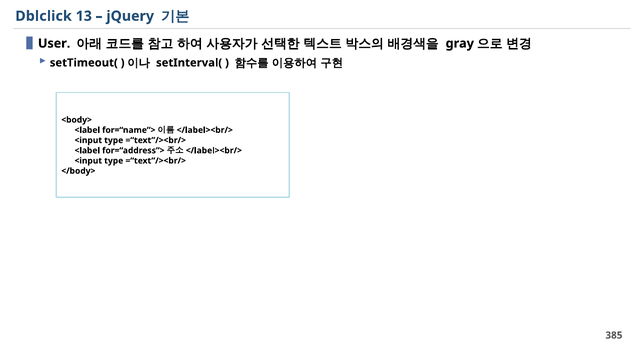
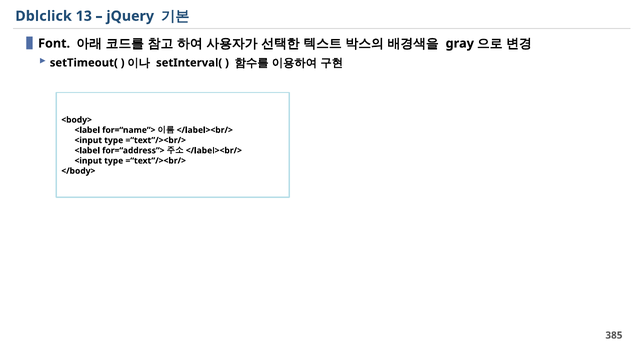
User: User -> Font
